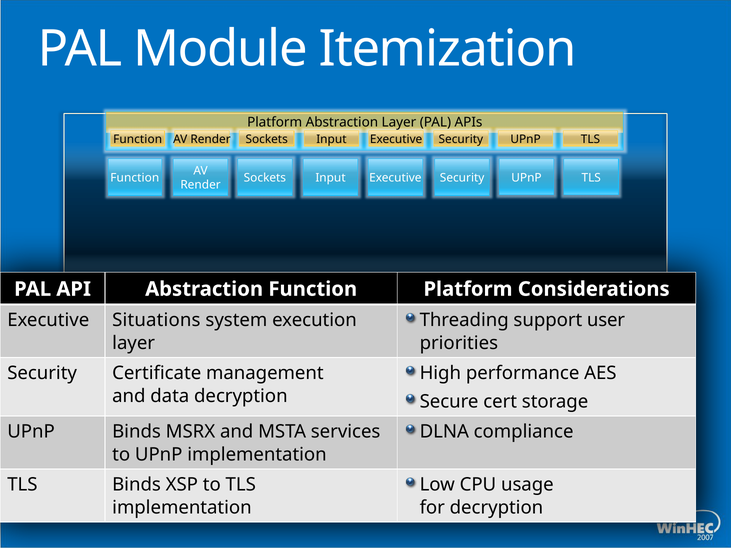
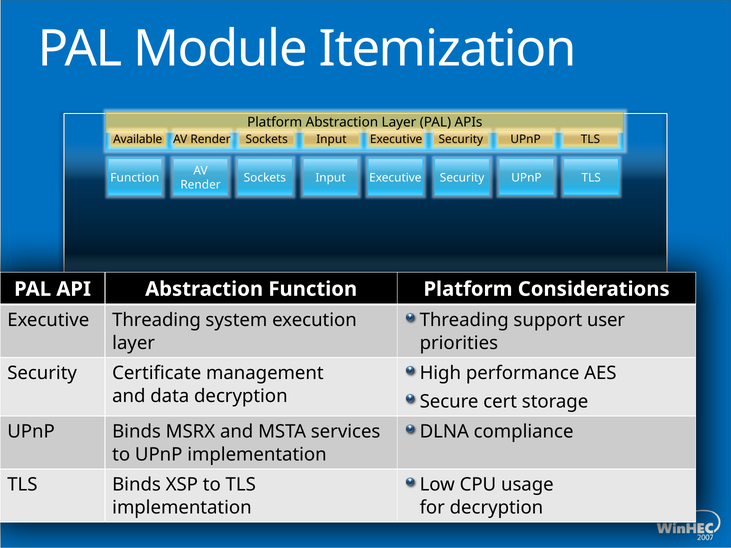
Function at (138, 139): Function -> Available
Executive Situations: Situations -> Threading
